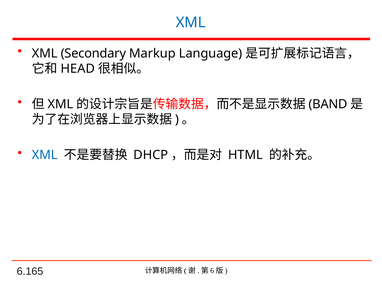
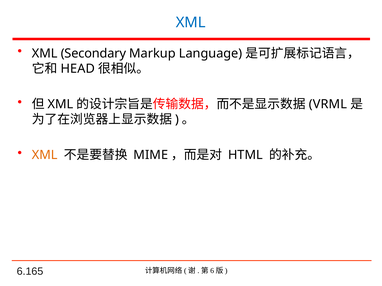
BAND: BAND -> VRML
XML at (45, 155) colour: blue -> orange
DHCP: DHCP -> MIME
